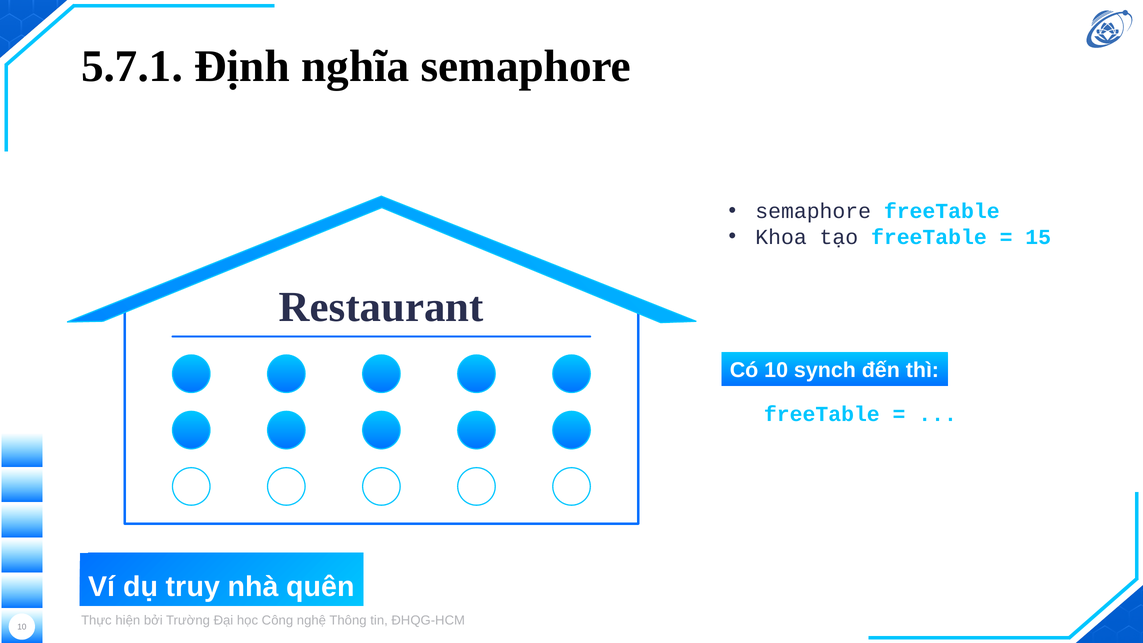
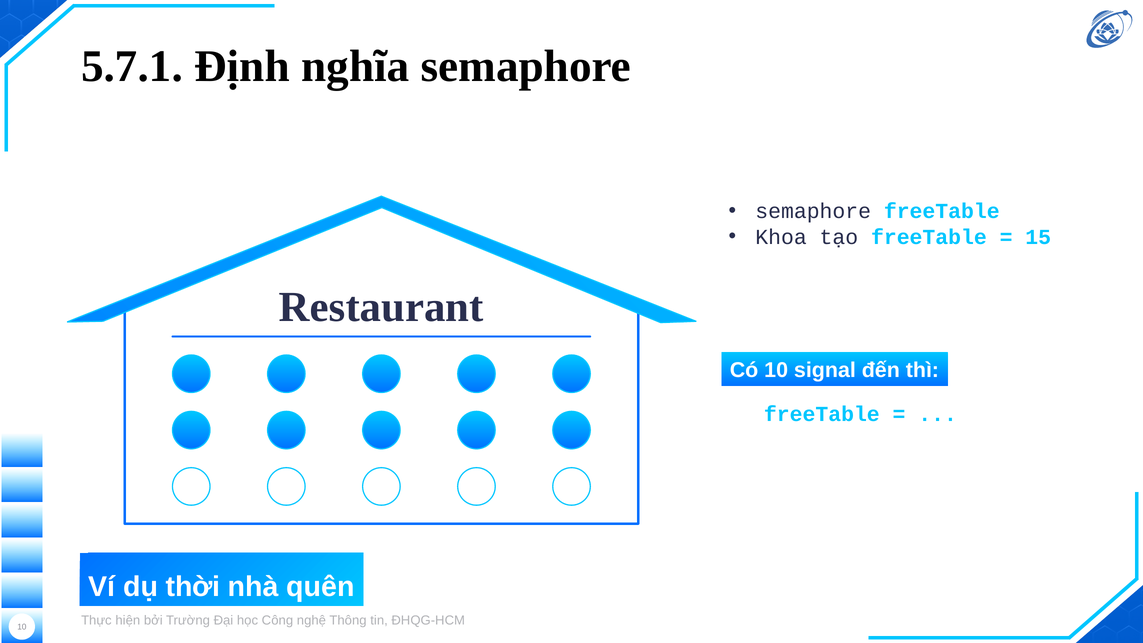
synch: synch -> signal
truy: truy -> thời
